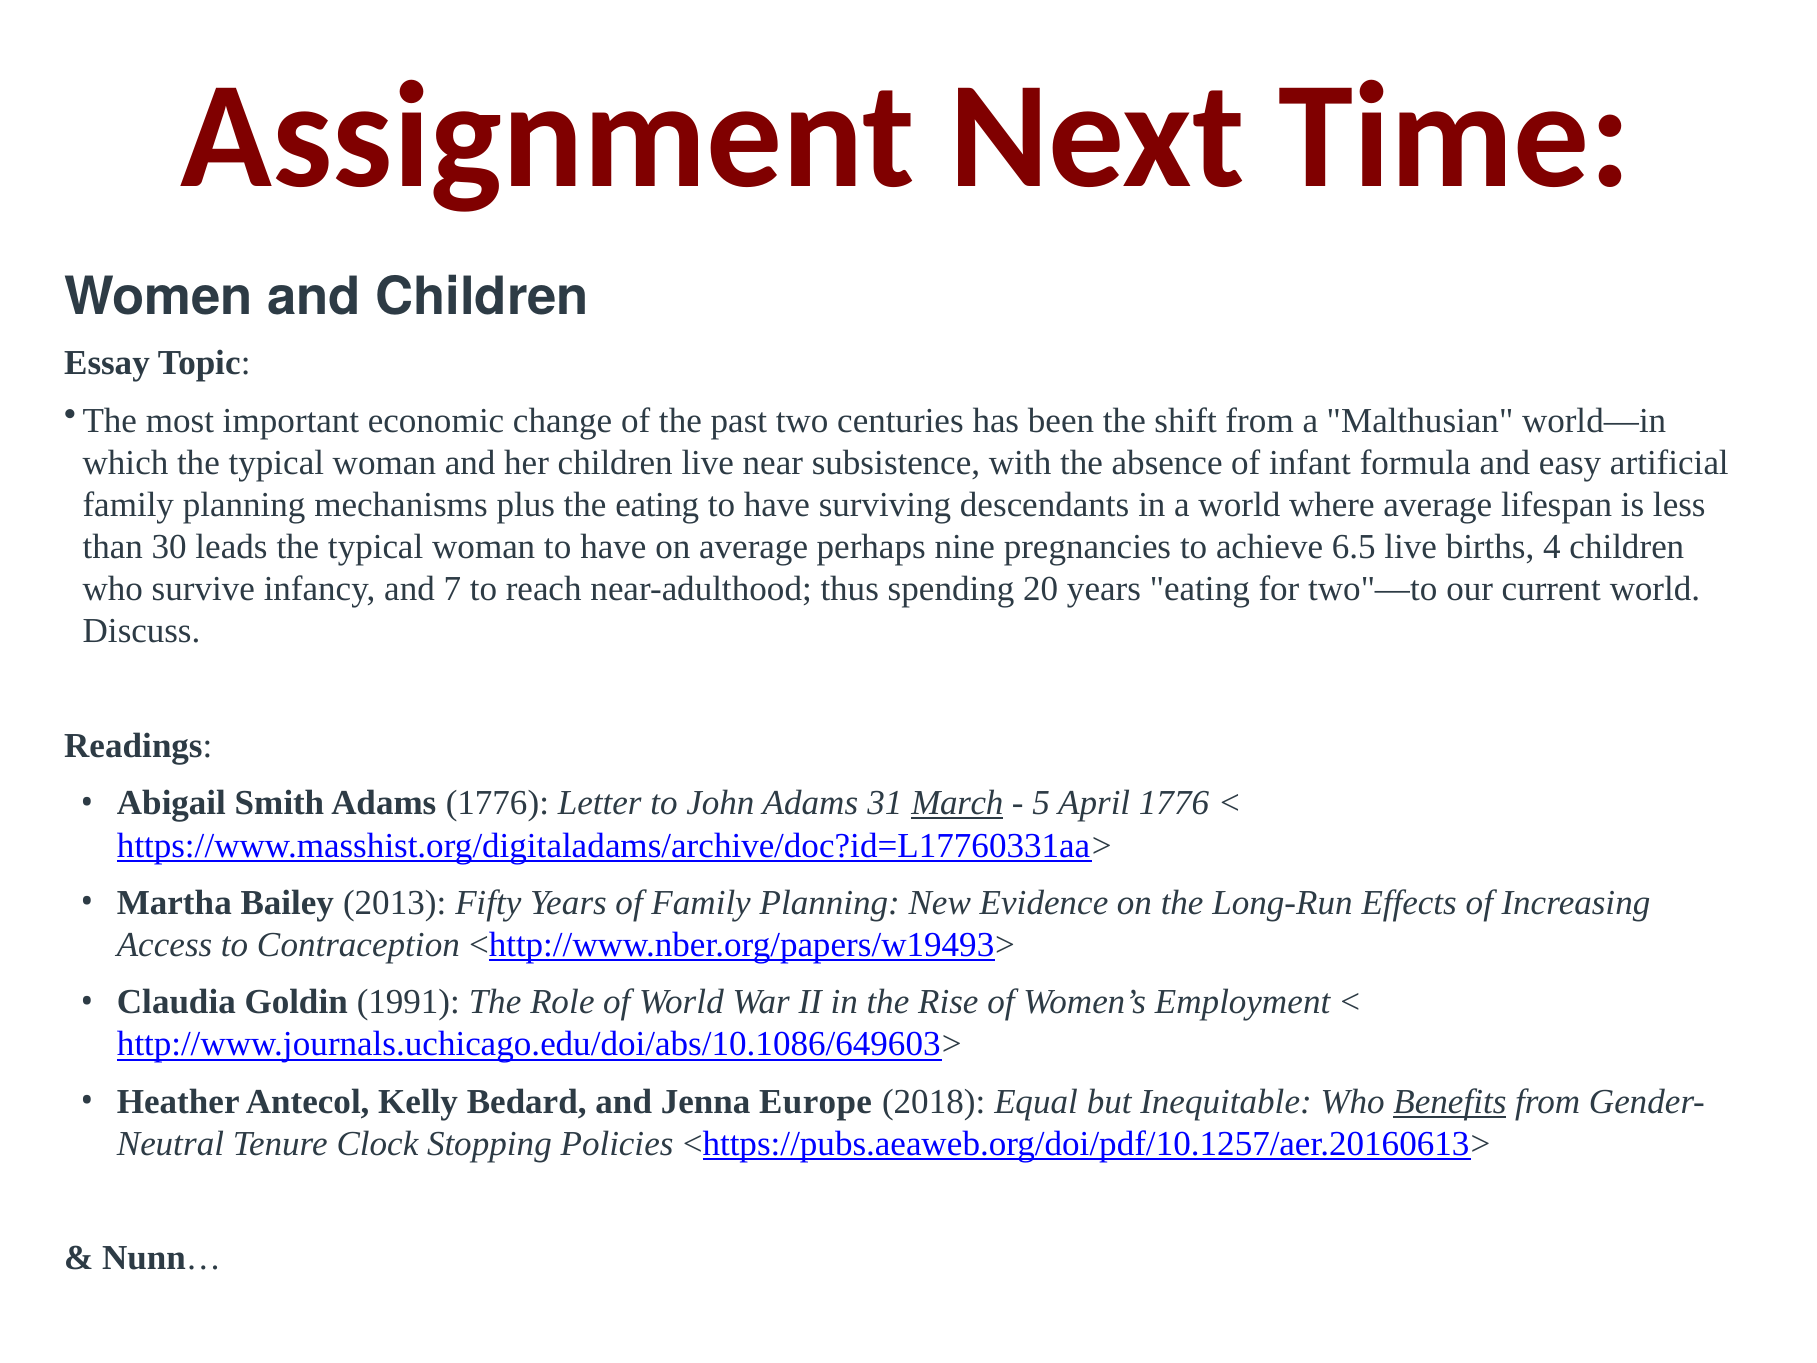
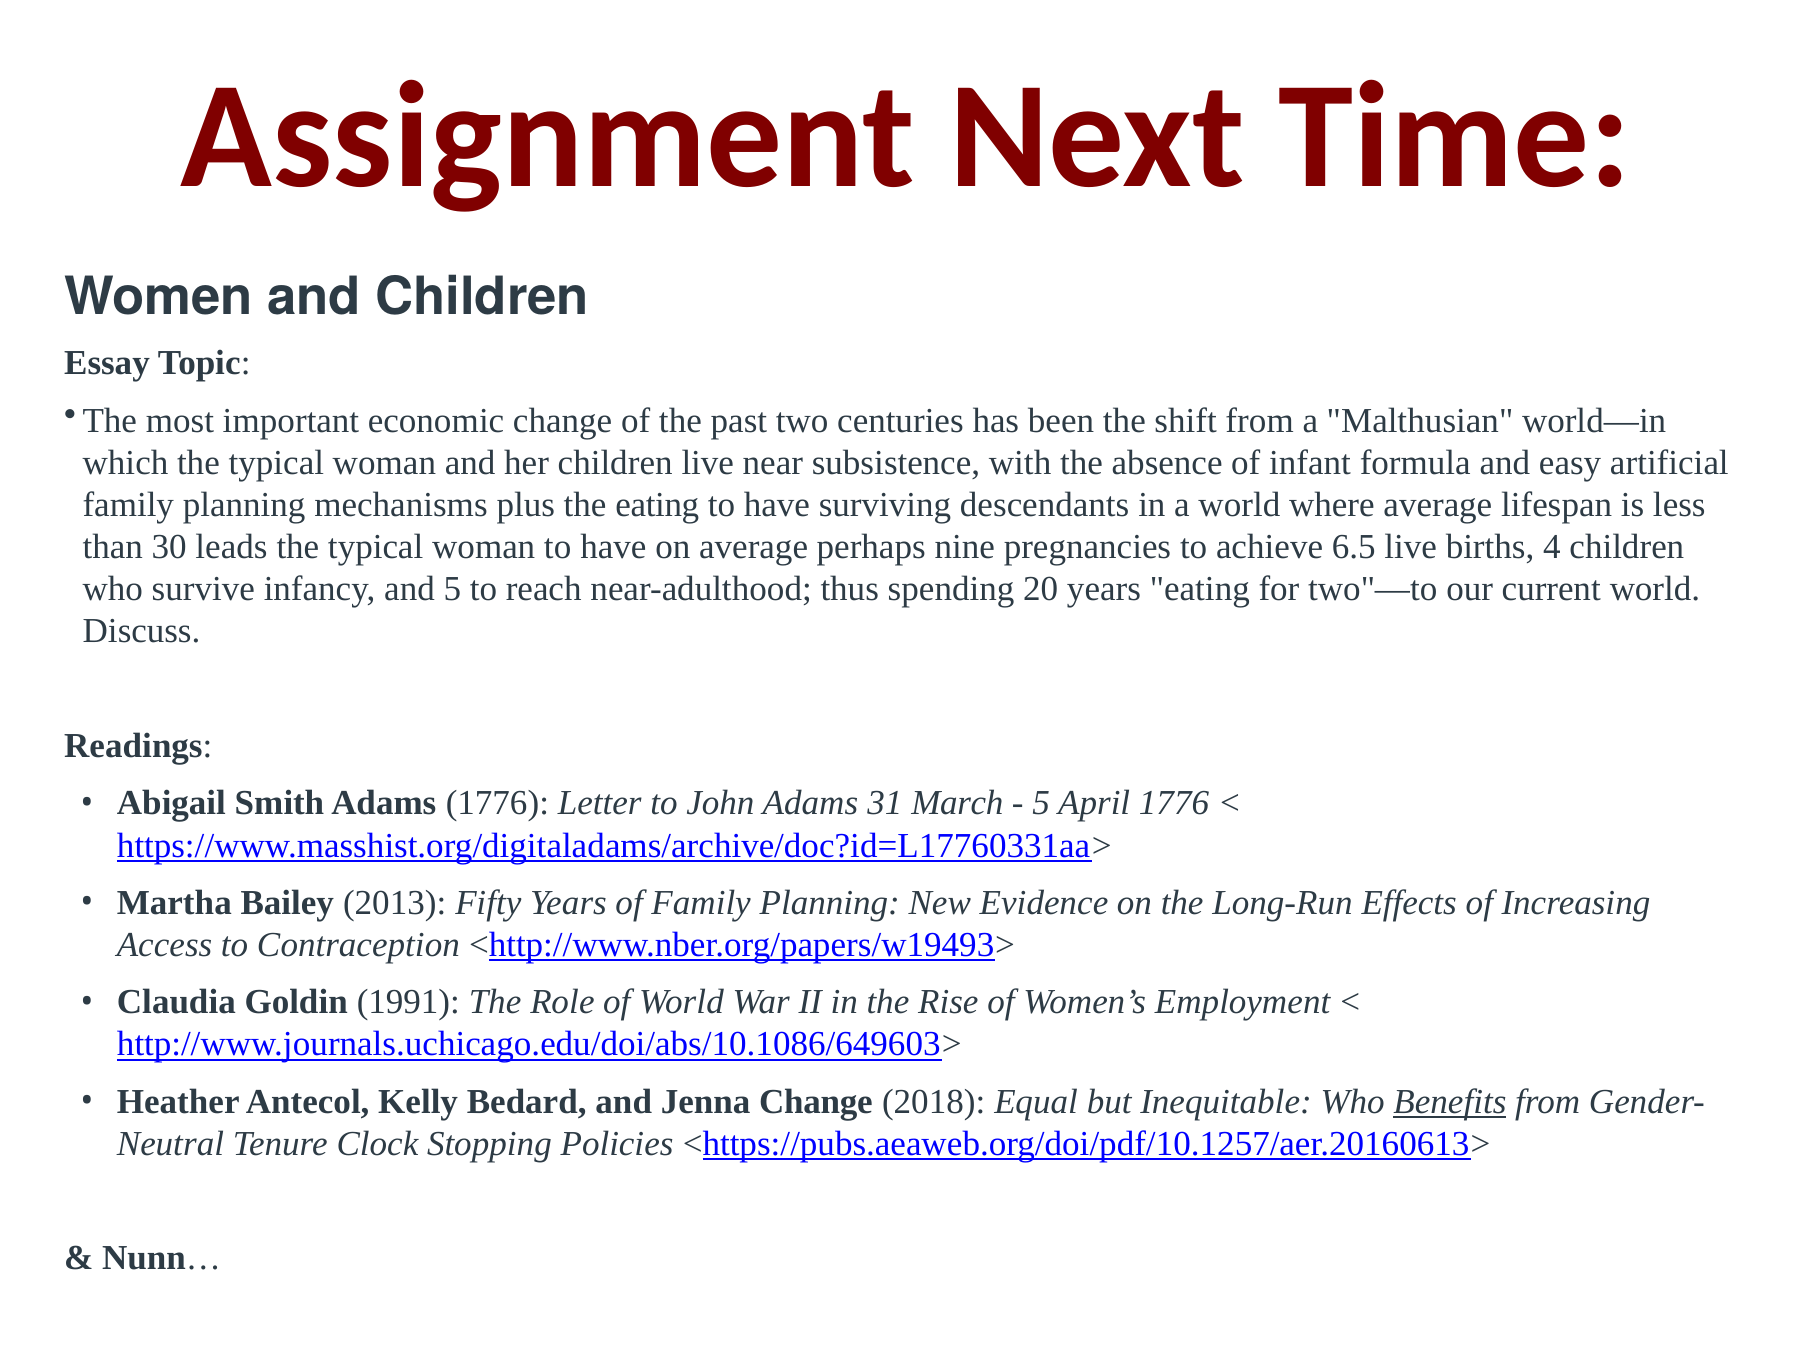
and 7: 7 -> 5
March underline: present -> none
Jenna Europe: Europe -> Change
